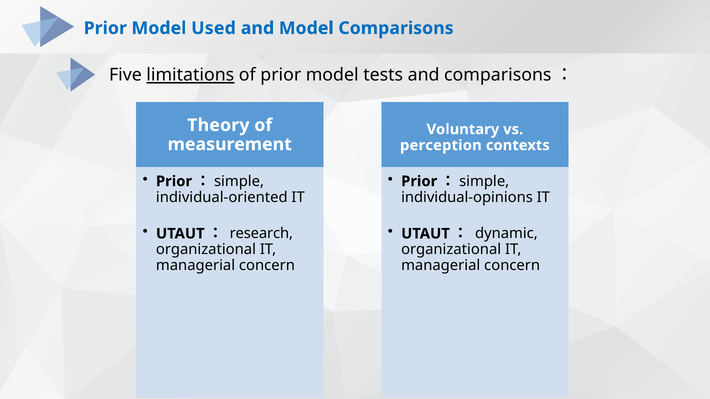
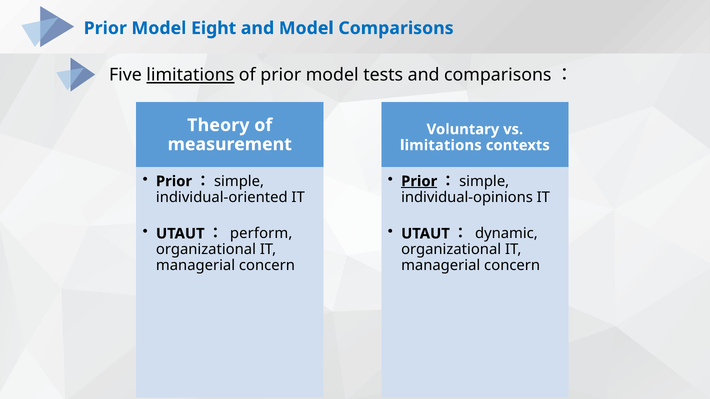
Used: Used -> Eight
perception at (441, 145): perception -> limitations
Prior at (419, 181) underline: none -> present
research: research -> perform
